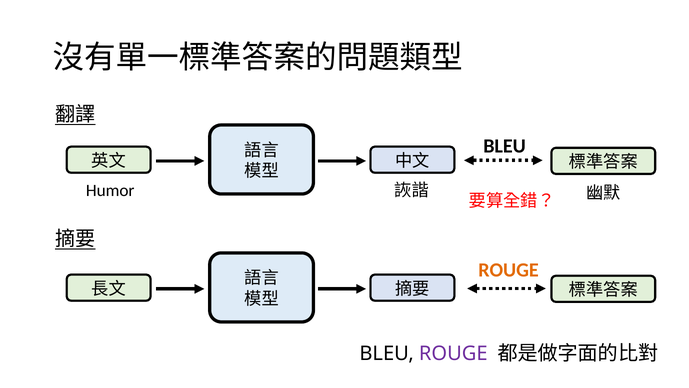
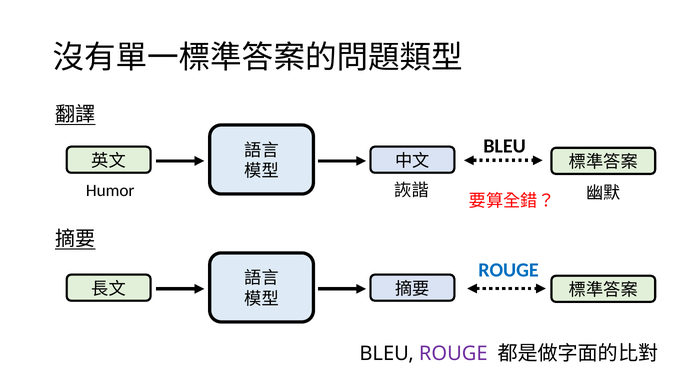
ROUGE at (508, 270) colour: orange -> blue
